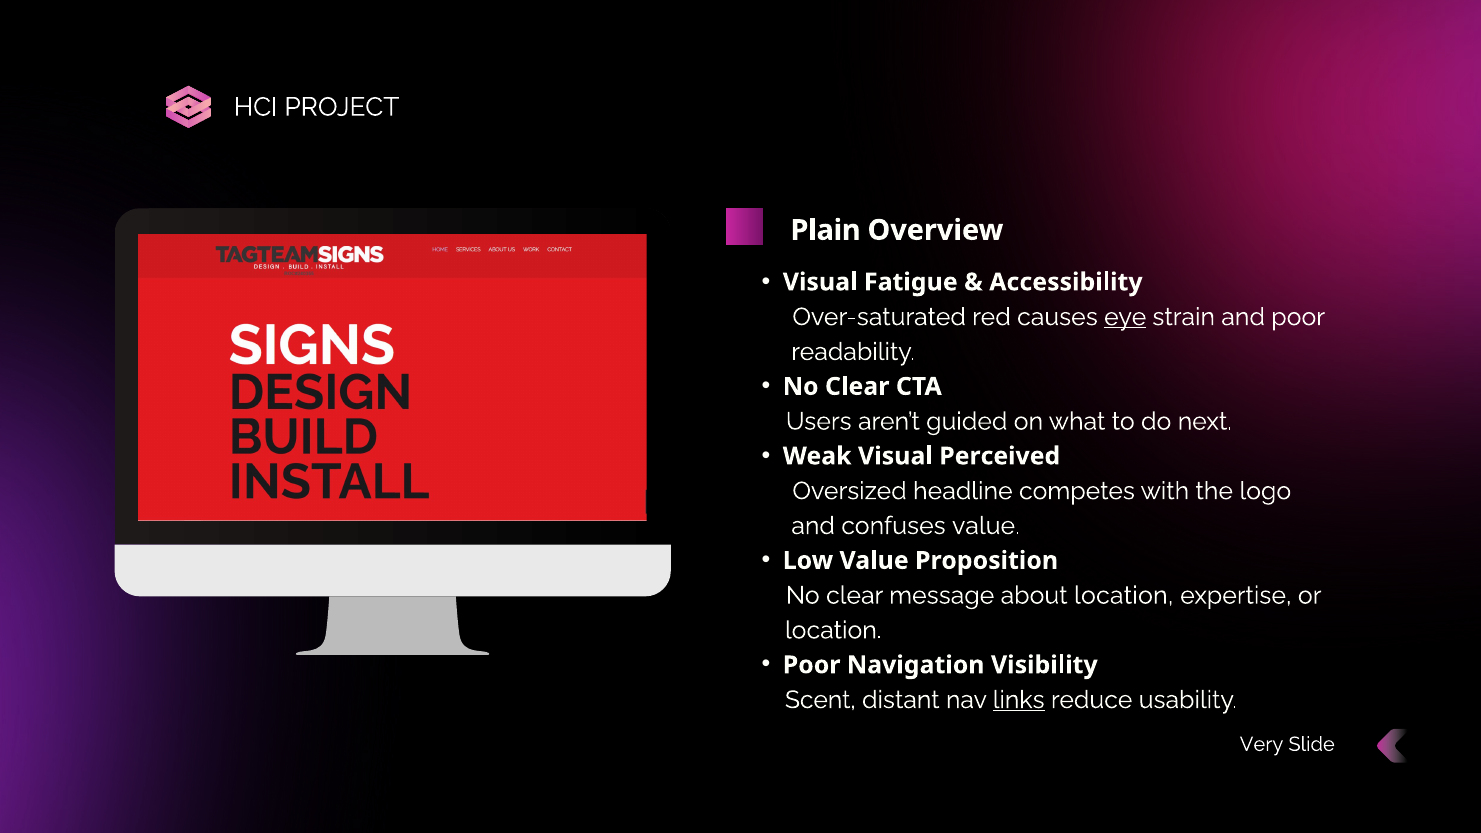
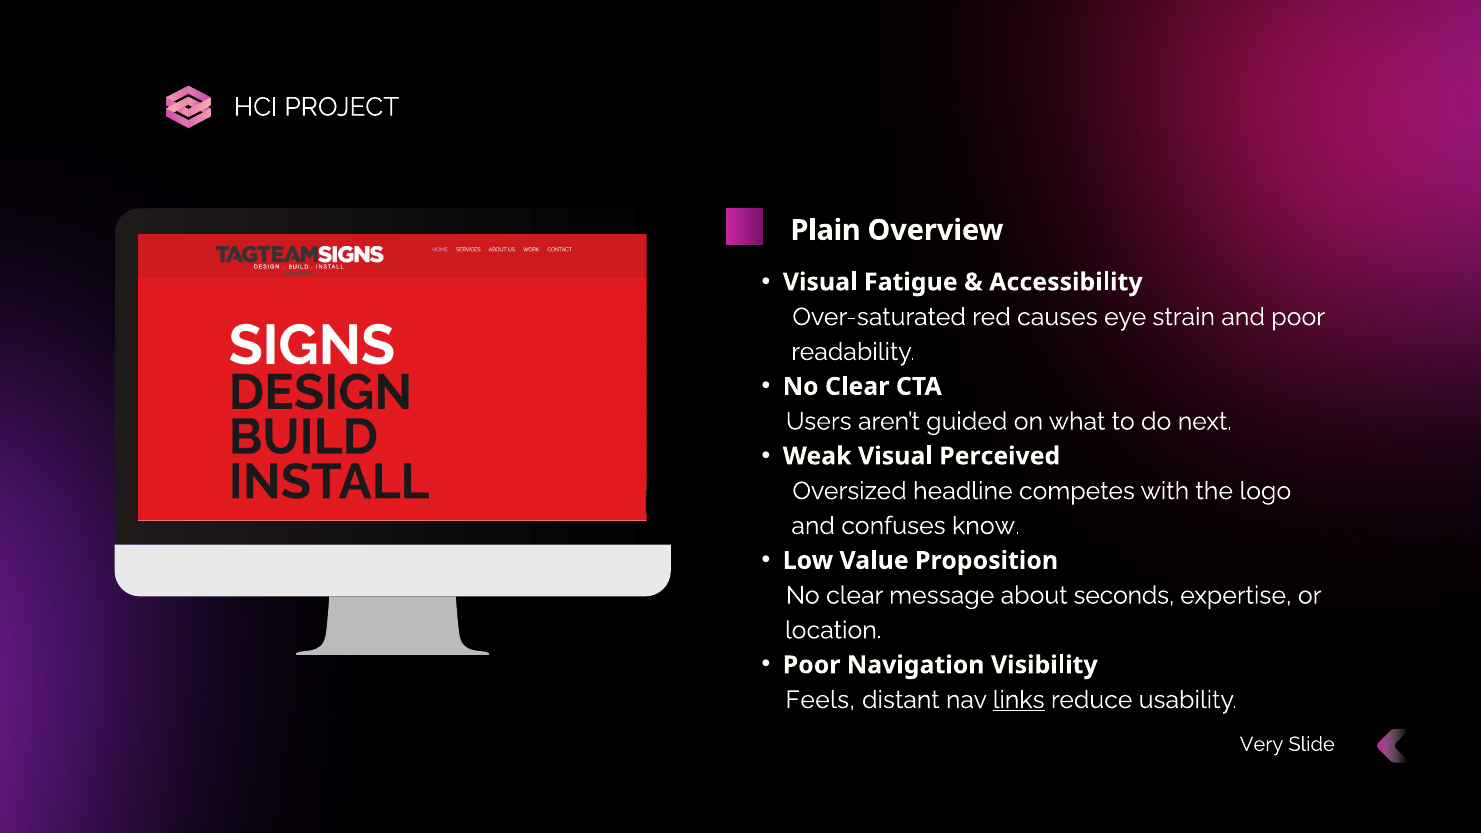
eye underline: present -> none
confuses value: value -> know
about location: location -> seconds
Scent: Scent -> Feels
